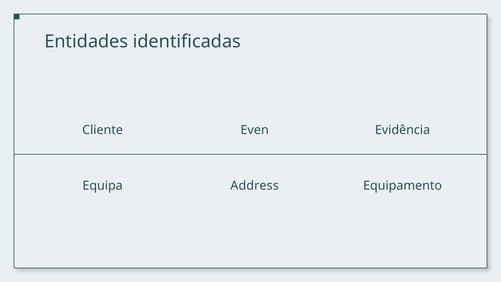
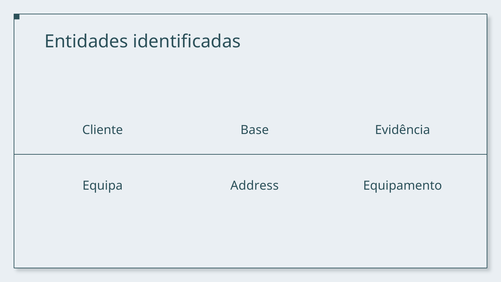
Even: Even -> Base
